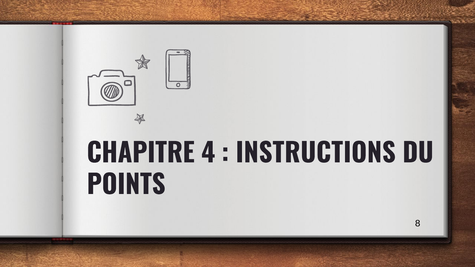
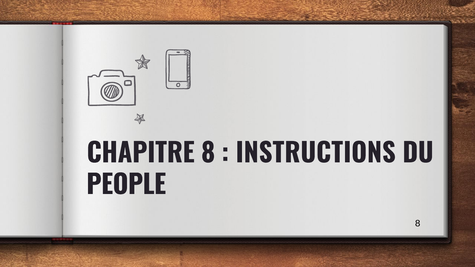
CHAPITRE 4: 4 -> 8
POINTS: POINTS -> PEOPLE
